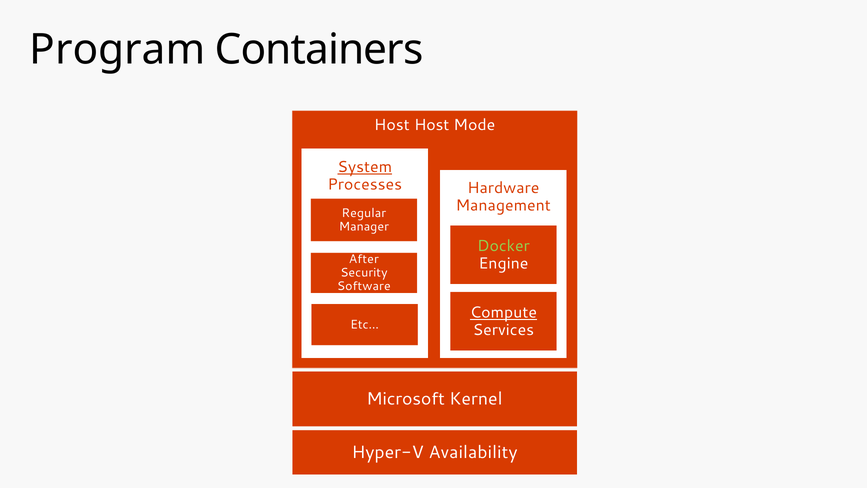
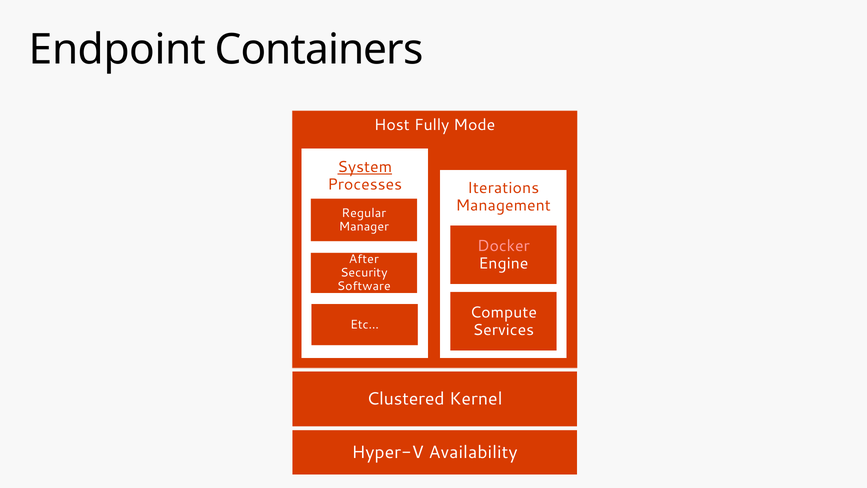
Program: Program -> Endpoint
Host Host: Host -> Fully
Hardware: Hardware -> Iterations
Docker colour: light green -> pink
Compute underline: present -> none
Microsoft: Microsoft -> Clustered
